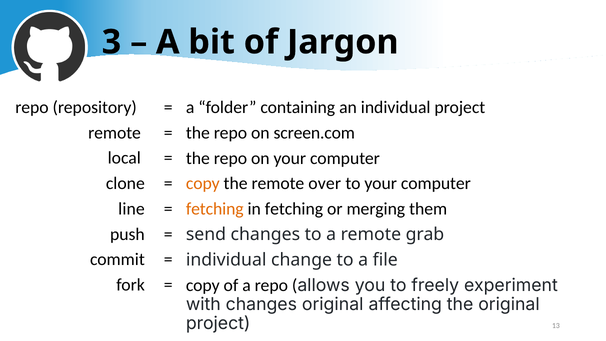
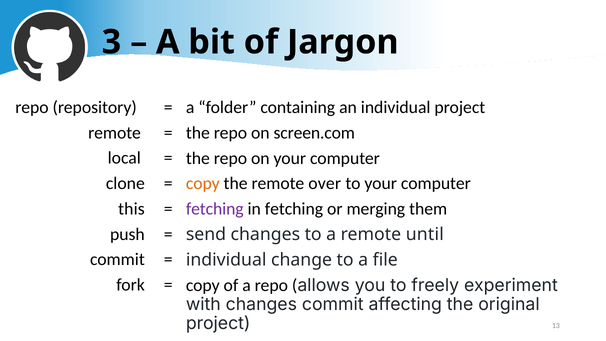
line: line -> this
fetching at (215, 209) colour: orange -> purple
grab: grab -> until
changes original: original -> commit
